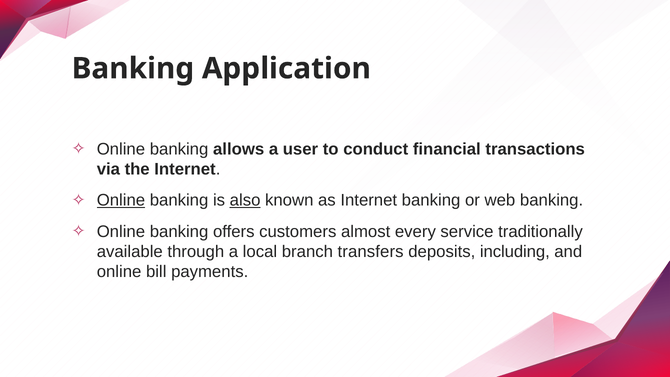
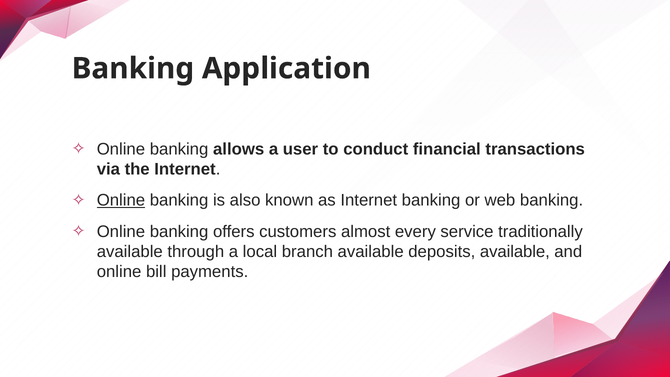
also underline: present -> none
branch transfers: transfers -> available
deposits including: including -> available
